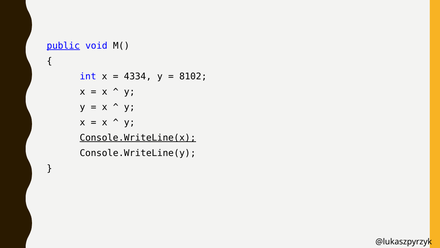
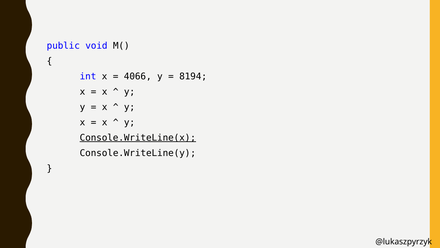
public underline: present -> none
4334: 4334 -> 4066
8102: 8102 -> 8194
